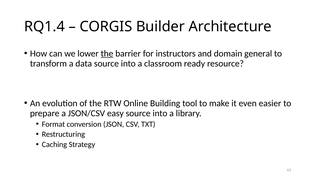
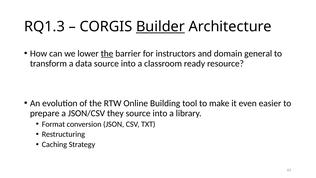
RQ1.4: RQ1.4 -> RQ1.3
Builder underline: none -> present
easy: easy -> they
